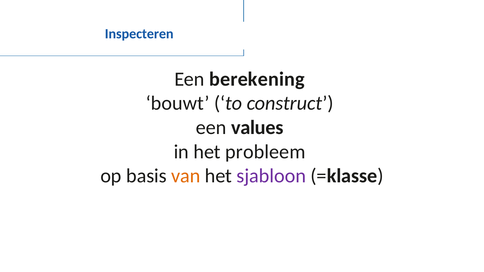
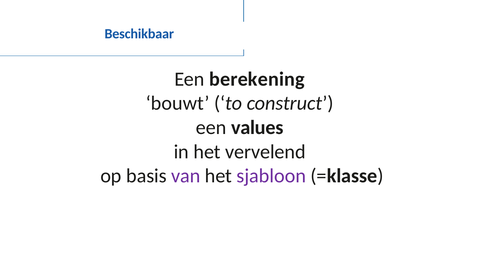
Inspecteren: Inspecteren -> Beschikbaar
probleem: probleem -> vervelend
van colour: orange -> purple
